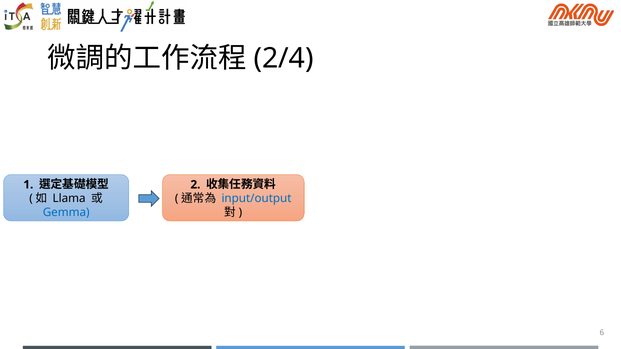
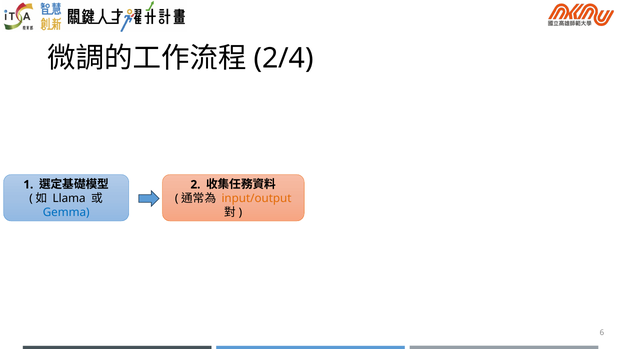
input/output colour: blue -> orange
